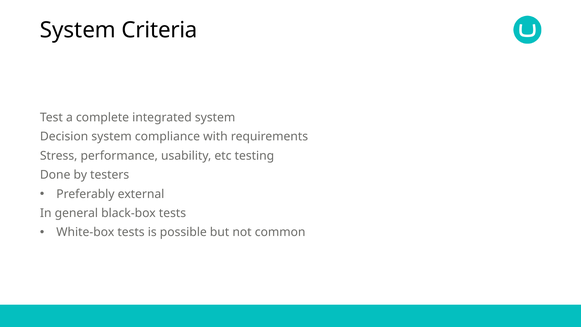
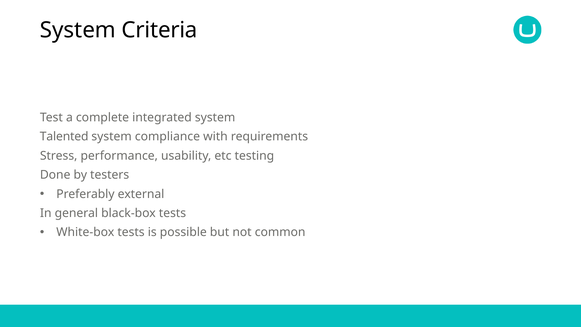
Decision: Decision -> Talented
